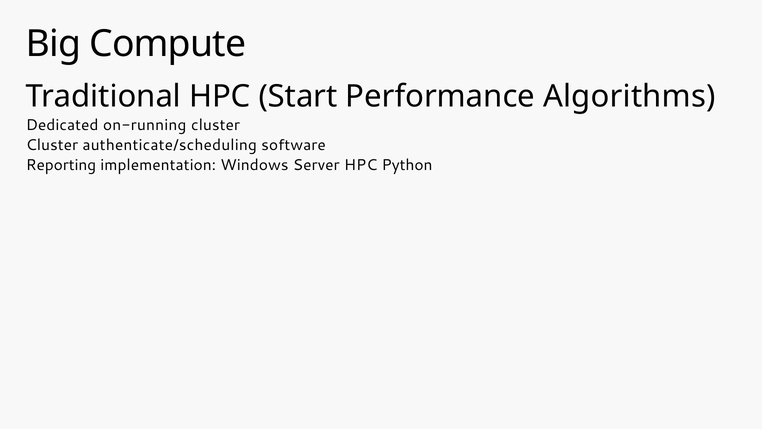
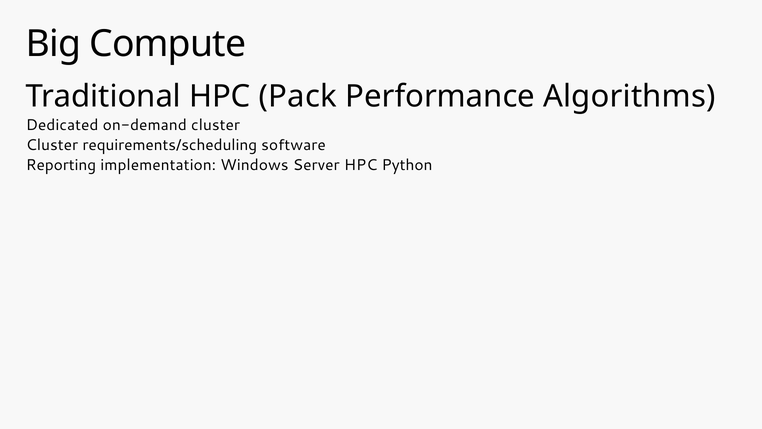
Start: Start -> Pack
on-running: on-running -> on-demand
authenticate/scheduling: authenticate/scheduling -> requirements/scheduling
